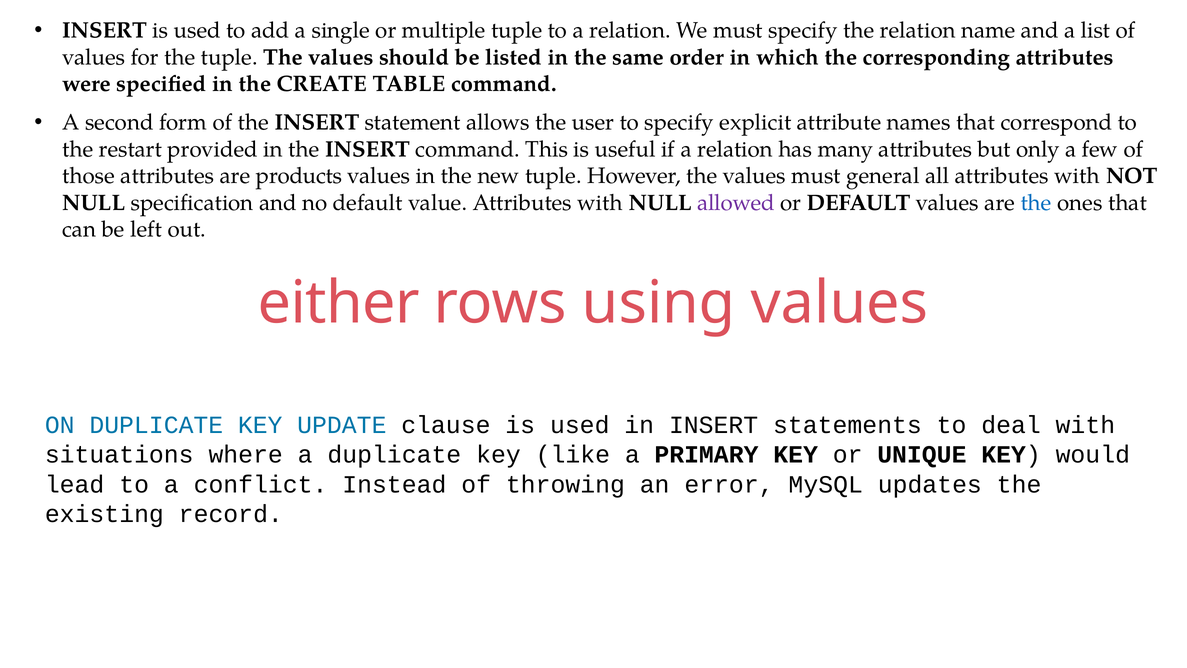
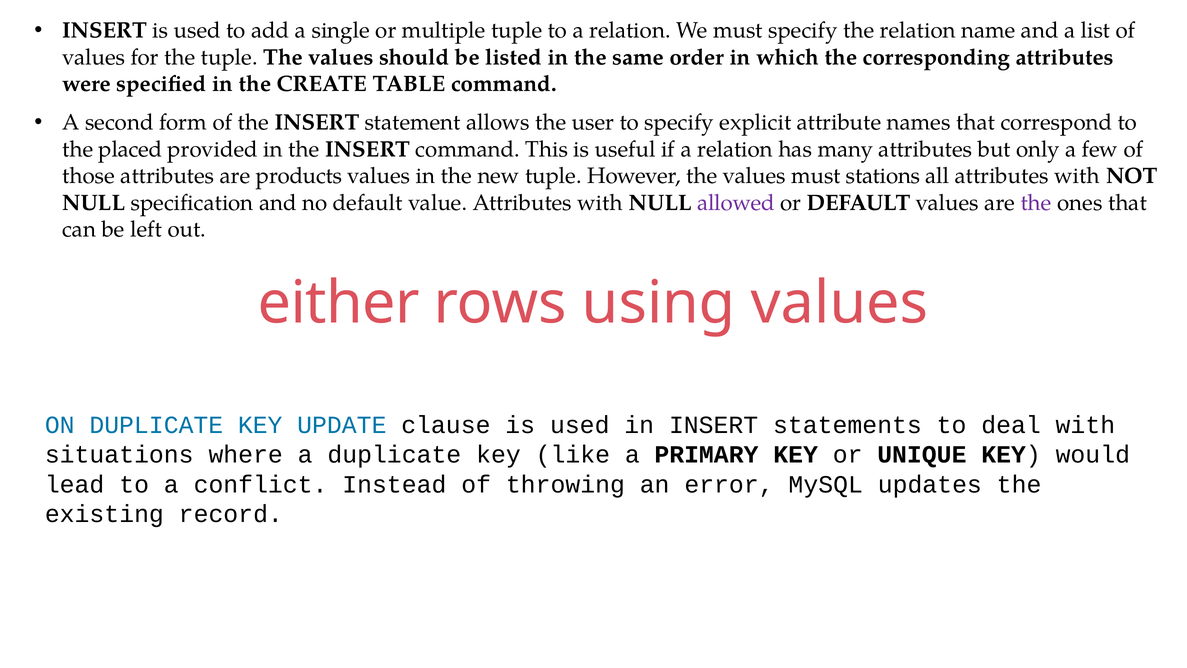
restart: restart -> placed
general: general -> stations
the at (1036, 203) colour: blue -> purple
